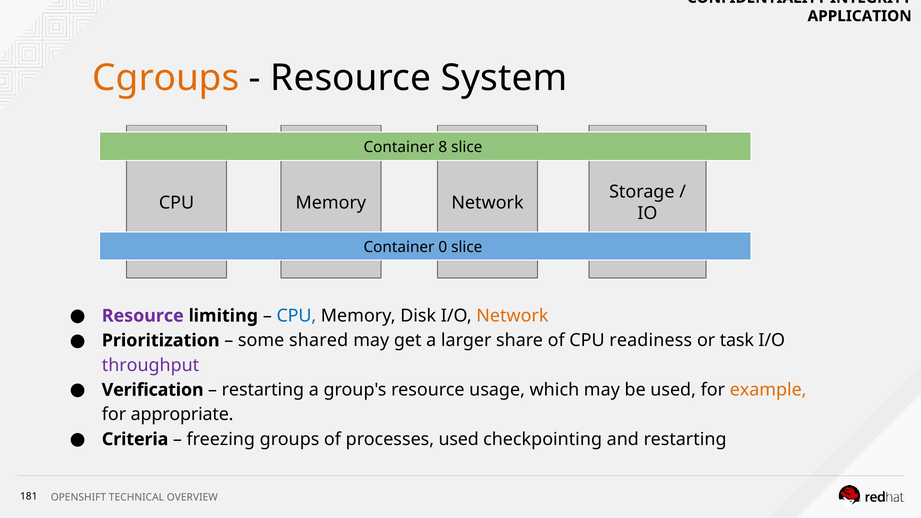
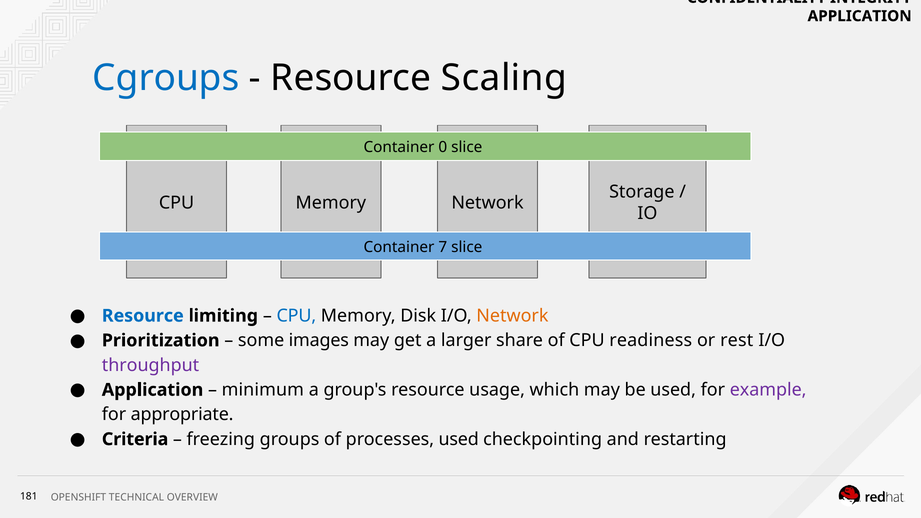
Cgroups colour: orange -> blue
System: System -> Scaling
8: 8 -> 0
0: 0 -> 7
Resource at (143, 316) colour: purple -> blue
shared: shared -> images
task: task -> rest
Verification at (153, 390): Verification -> Application
restarting at (263, 390): restarting -> minimum
example colour: orange -> purple
